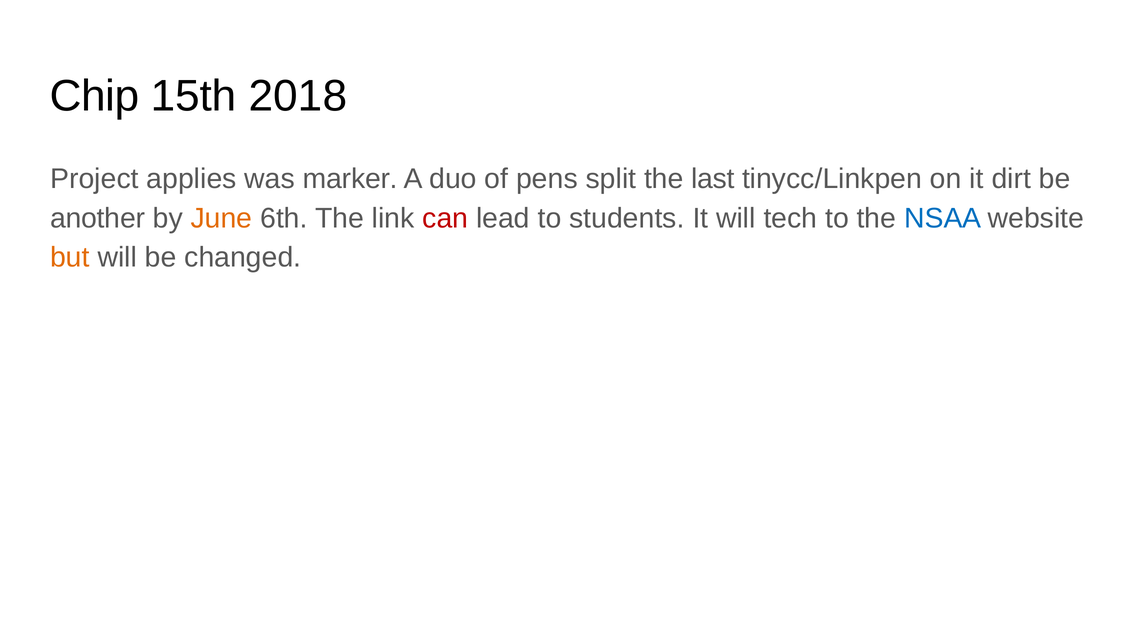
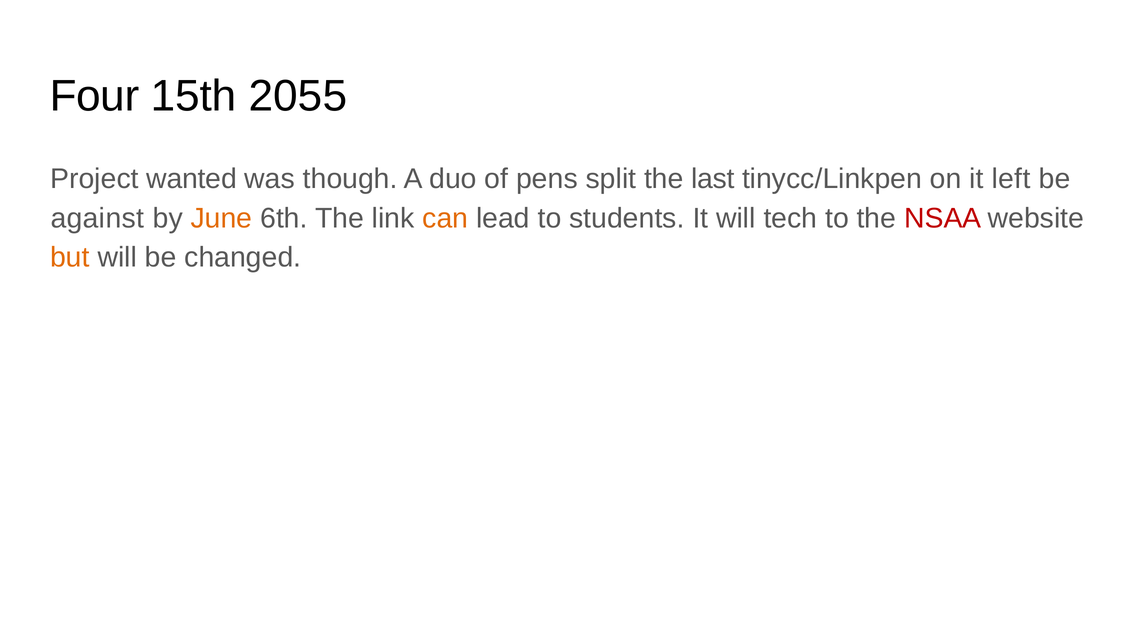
Chip: Chip -> Four
2018: 2018 -> 2055
applies: applies -> wanted
marker: marker -> though
dirt: dirt -> left
another: another -> against
can colour: red -> orange
NSAA colour: blue -> red
